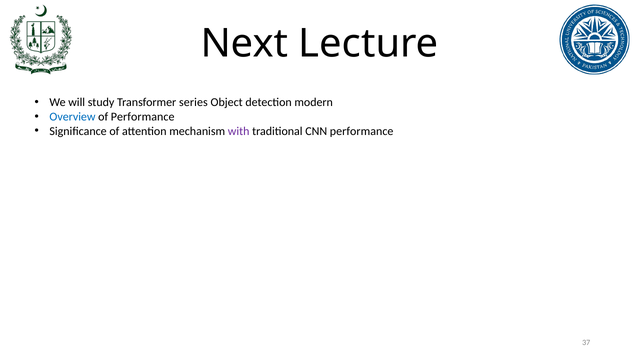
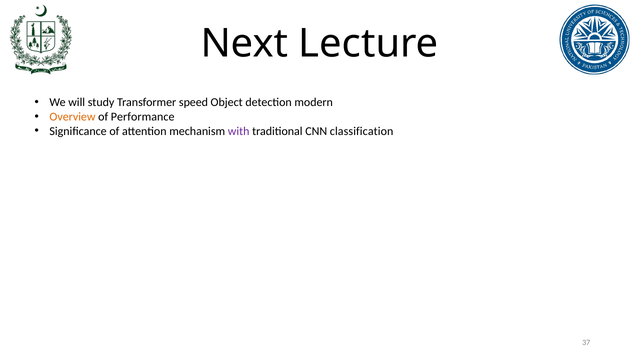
series: series -> speed
Overview colour: blue -> orange
CNN performance: performance -> classification
